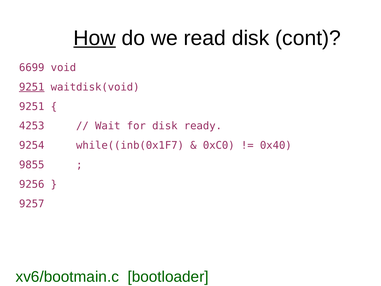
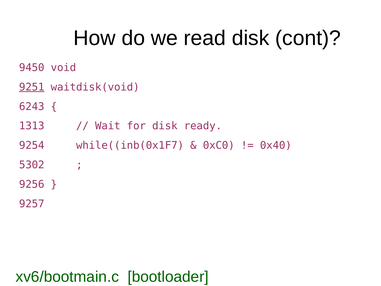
How underline: present -> none
6699: 6699 -> 9450
9251 at (32, 106): 9251 -> 6243
4253: 4253 -> 1313
9855: 9855 -> 5302
